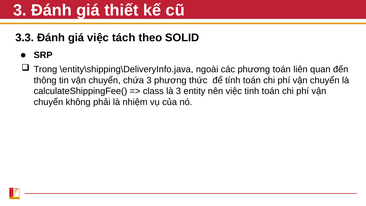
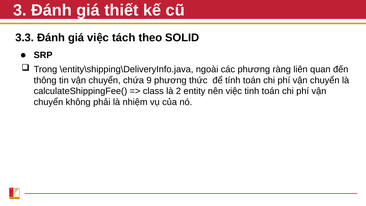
phương toán: toán -> ràng
chứa 3: 3 -> 9
là 3: 3 -> 2
